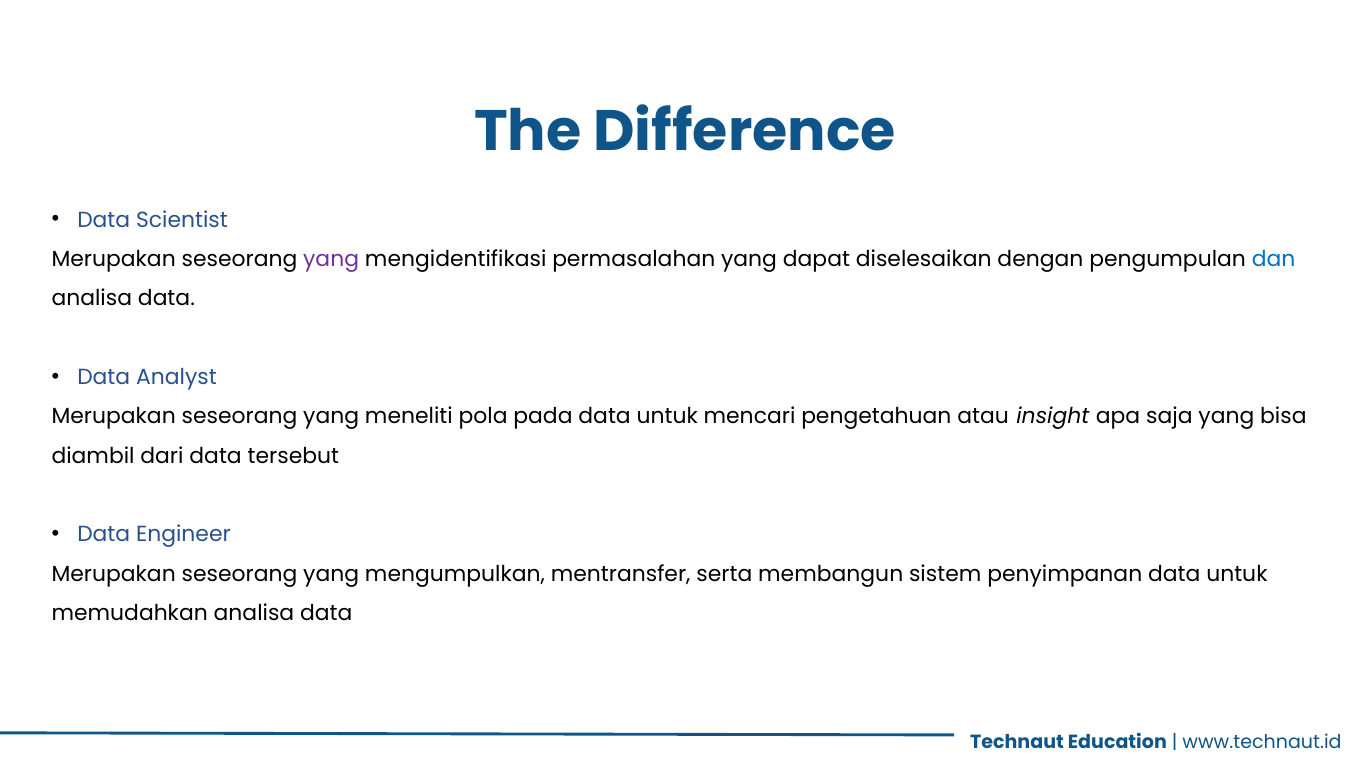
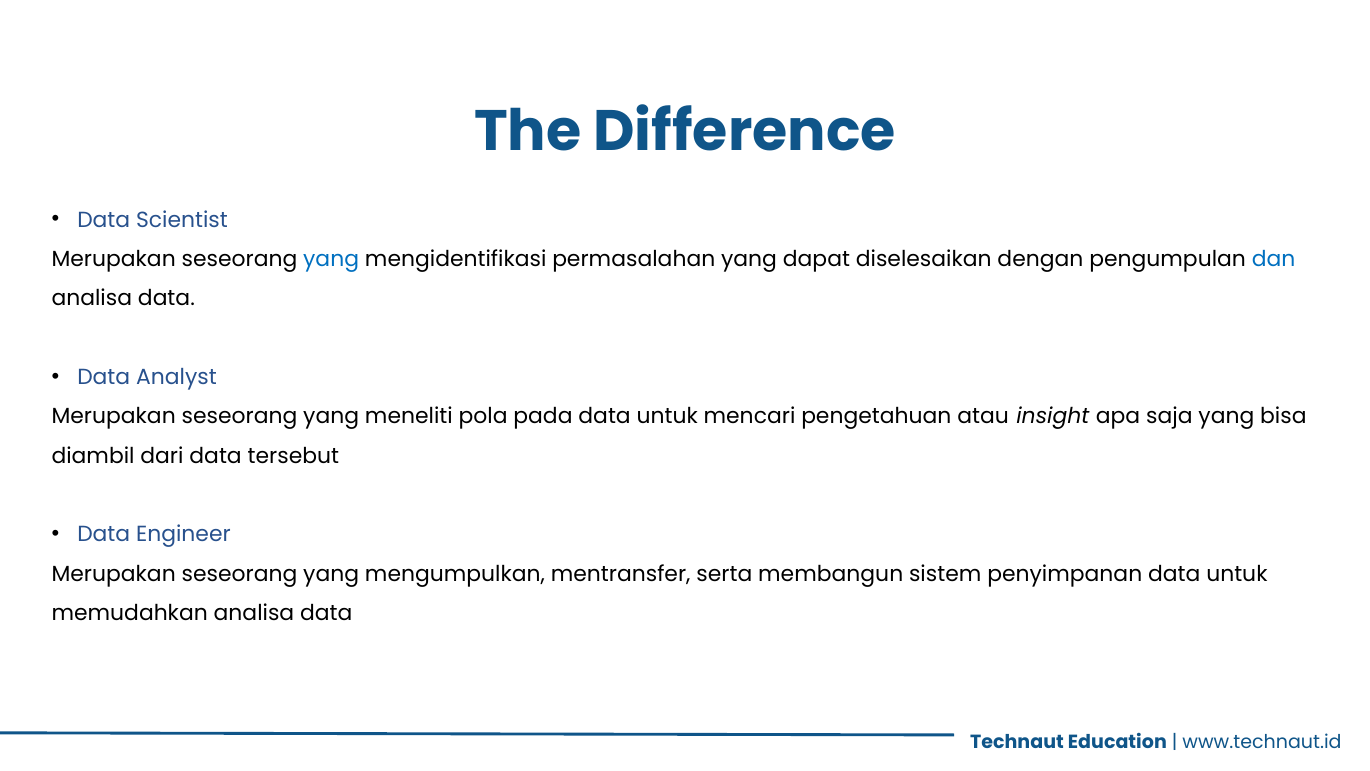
yang at (331, 259) colour: purple -> blue
